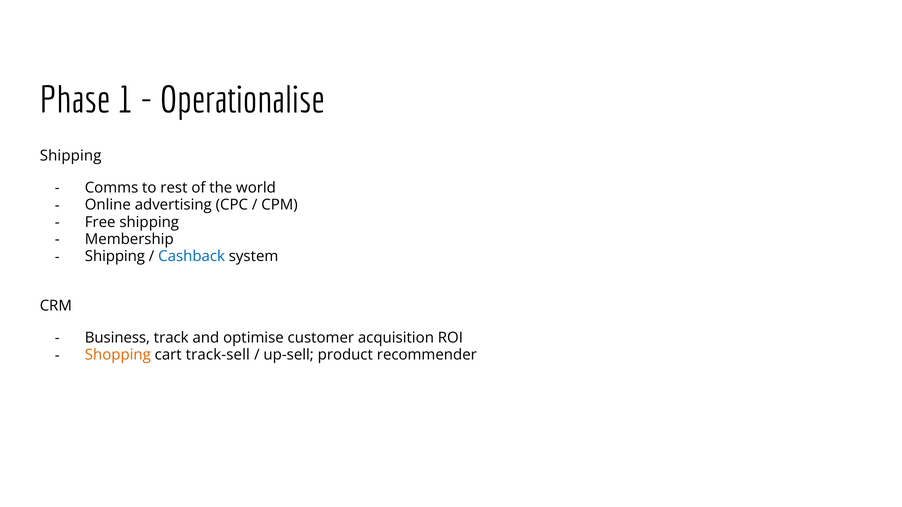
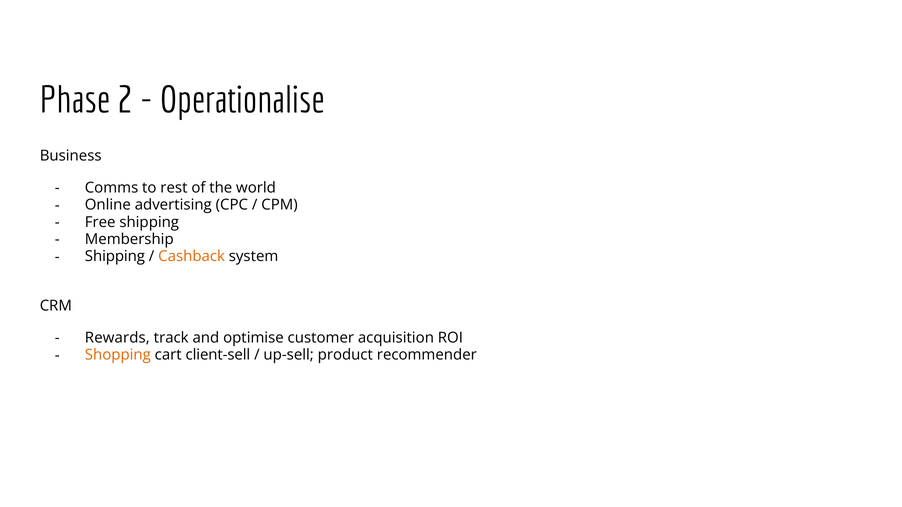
1: 1 -> 2
Shipping at (71, 156): Shipping -> Business
Cashback colour: blue -> orange
Business: Business -> Rewards
track-sell: track-sell -> client-sell
